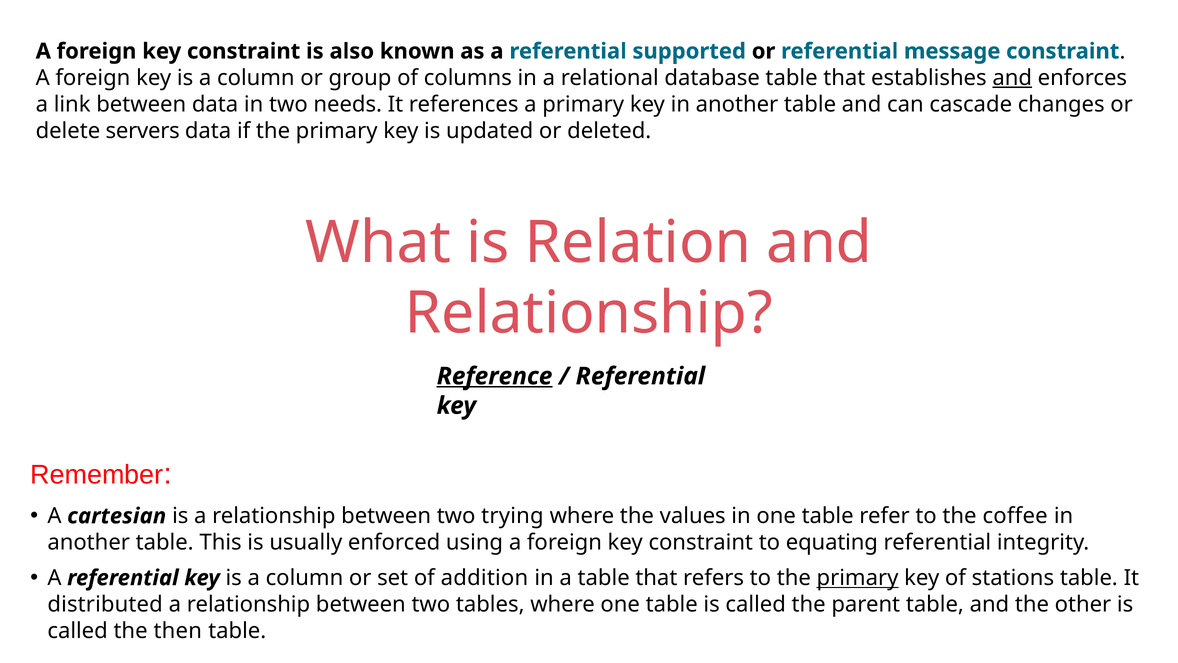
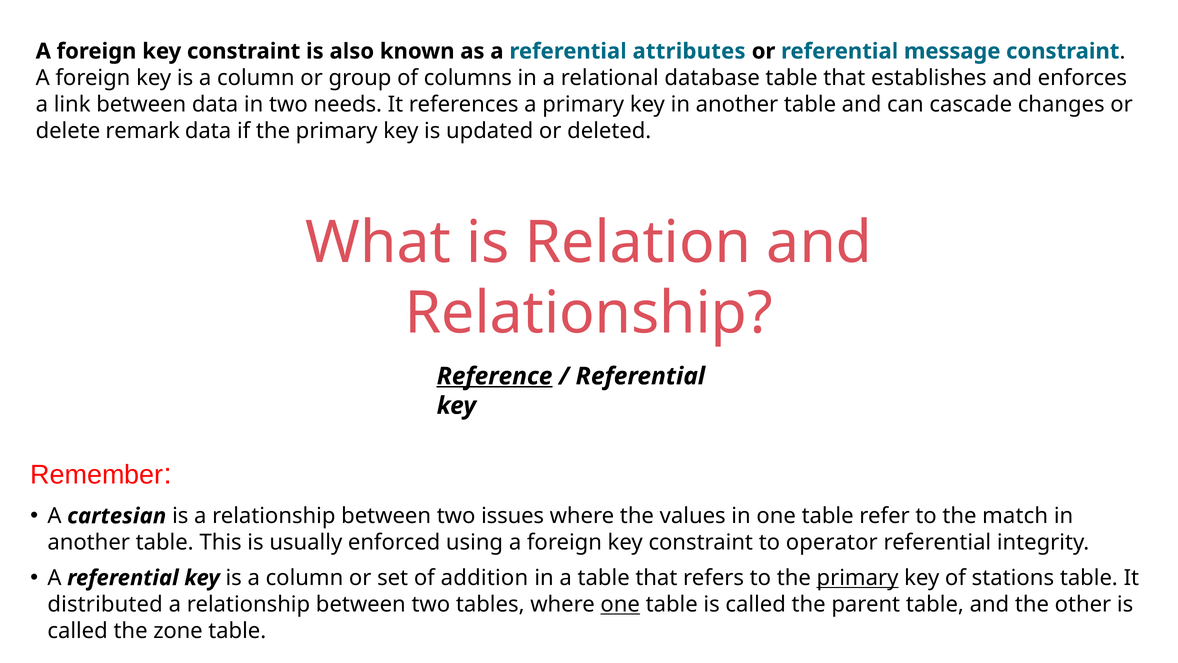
supported: supported -> attributes
and at (1012, 78) underline: present -> none
servers: servers -> remark
trying: trying -> issues
coffee: coffee -> match
equating: equating -> operator
one at (620, 604) underline: none -> present
then: then -> zone
